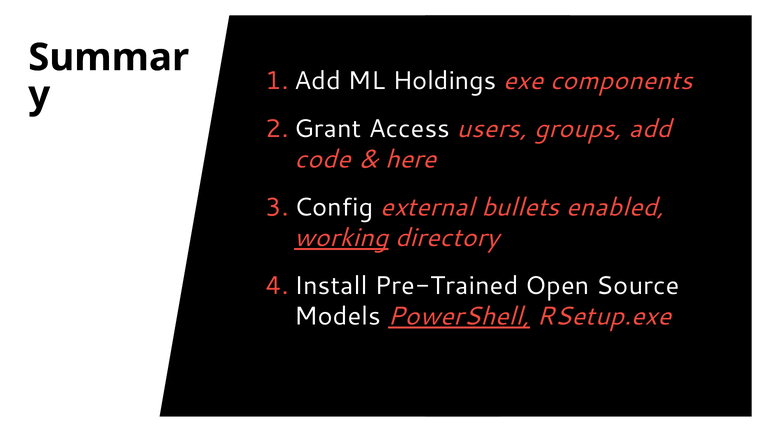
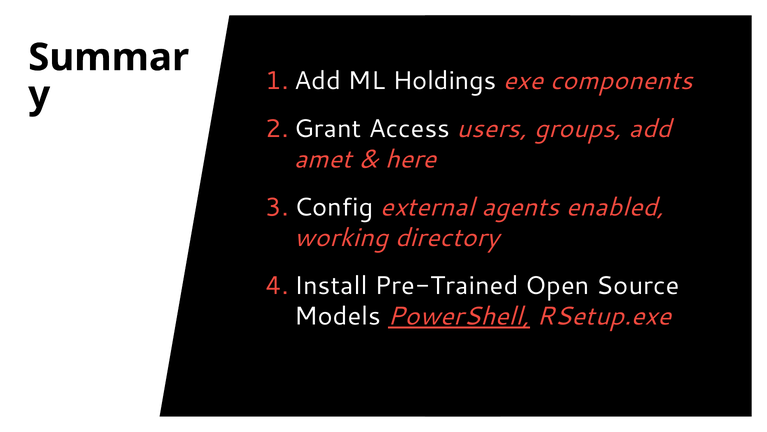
code: code -> amet
bullets: bullets -> agents
working underline: present -> none
